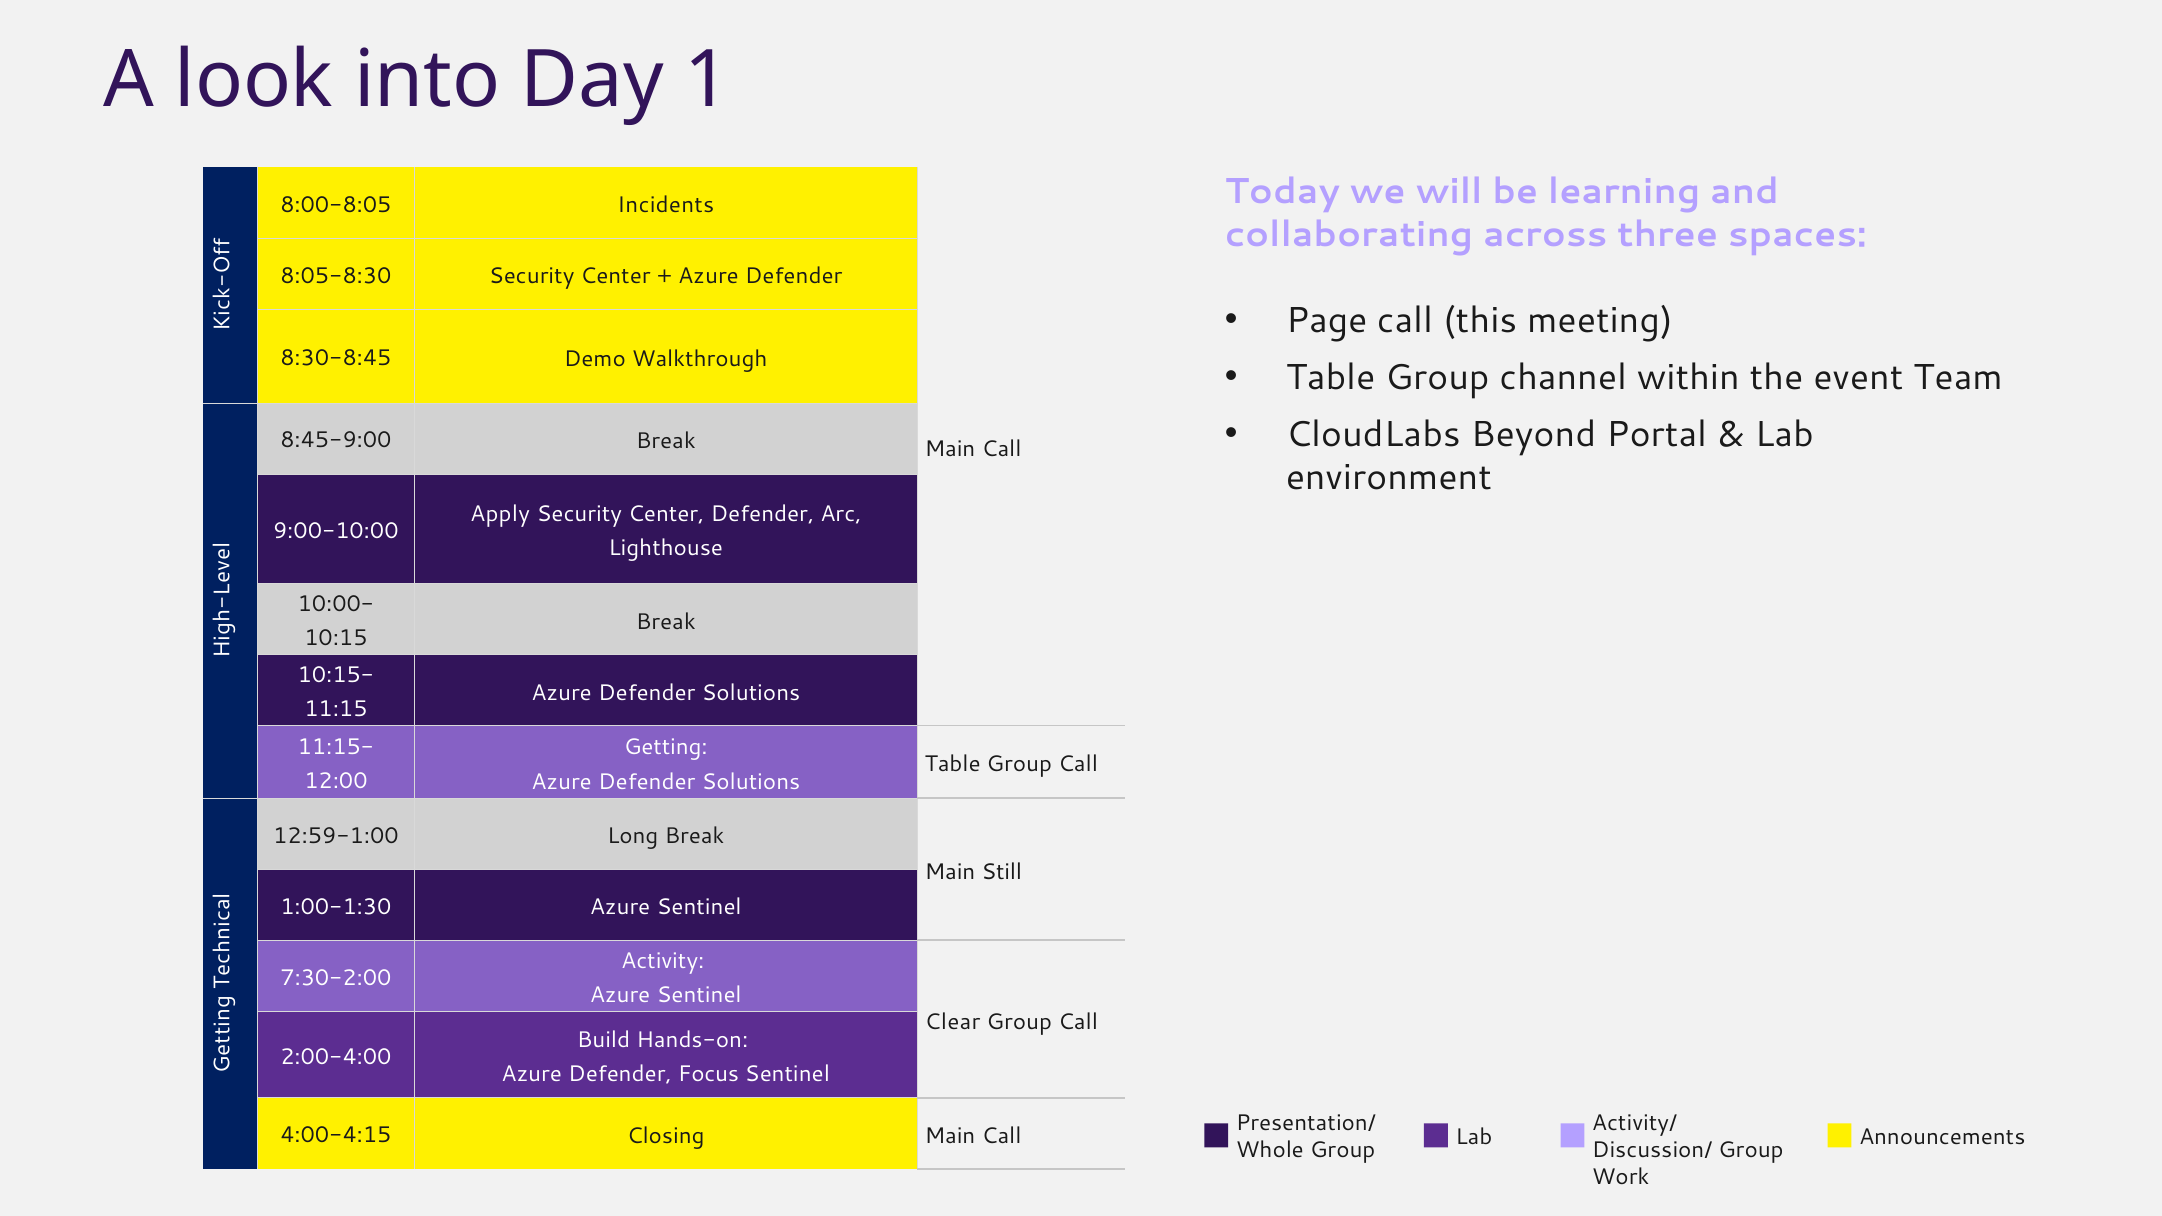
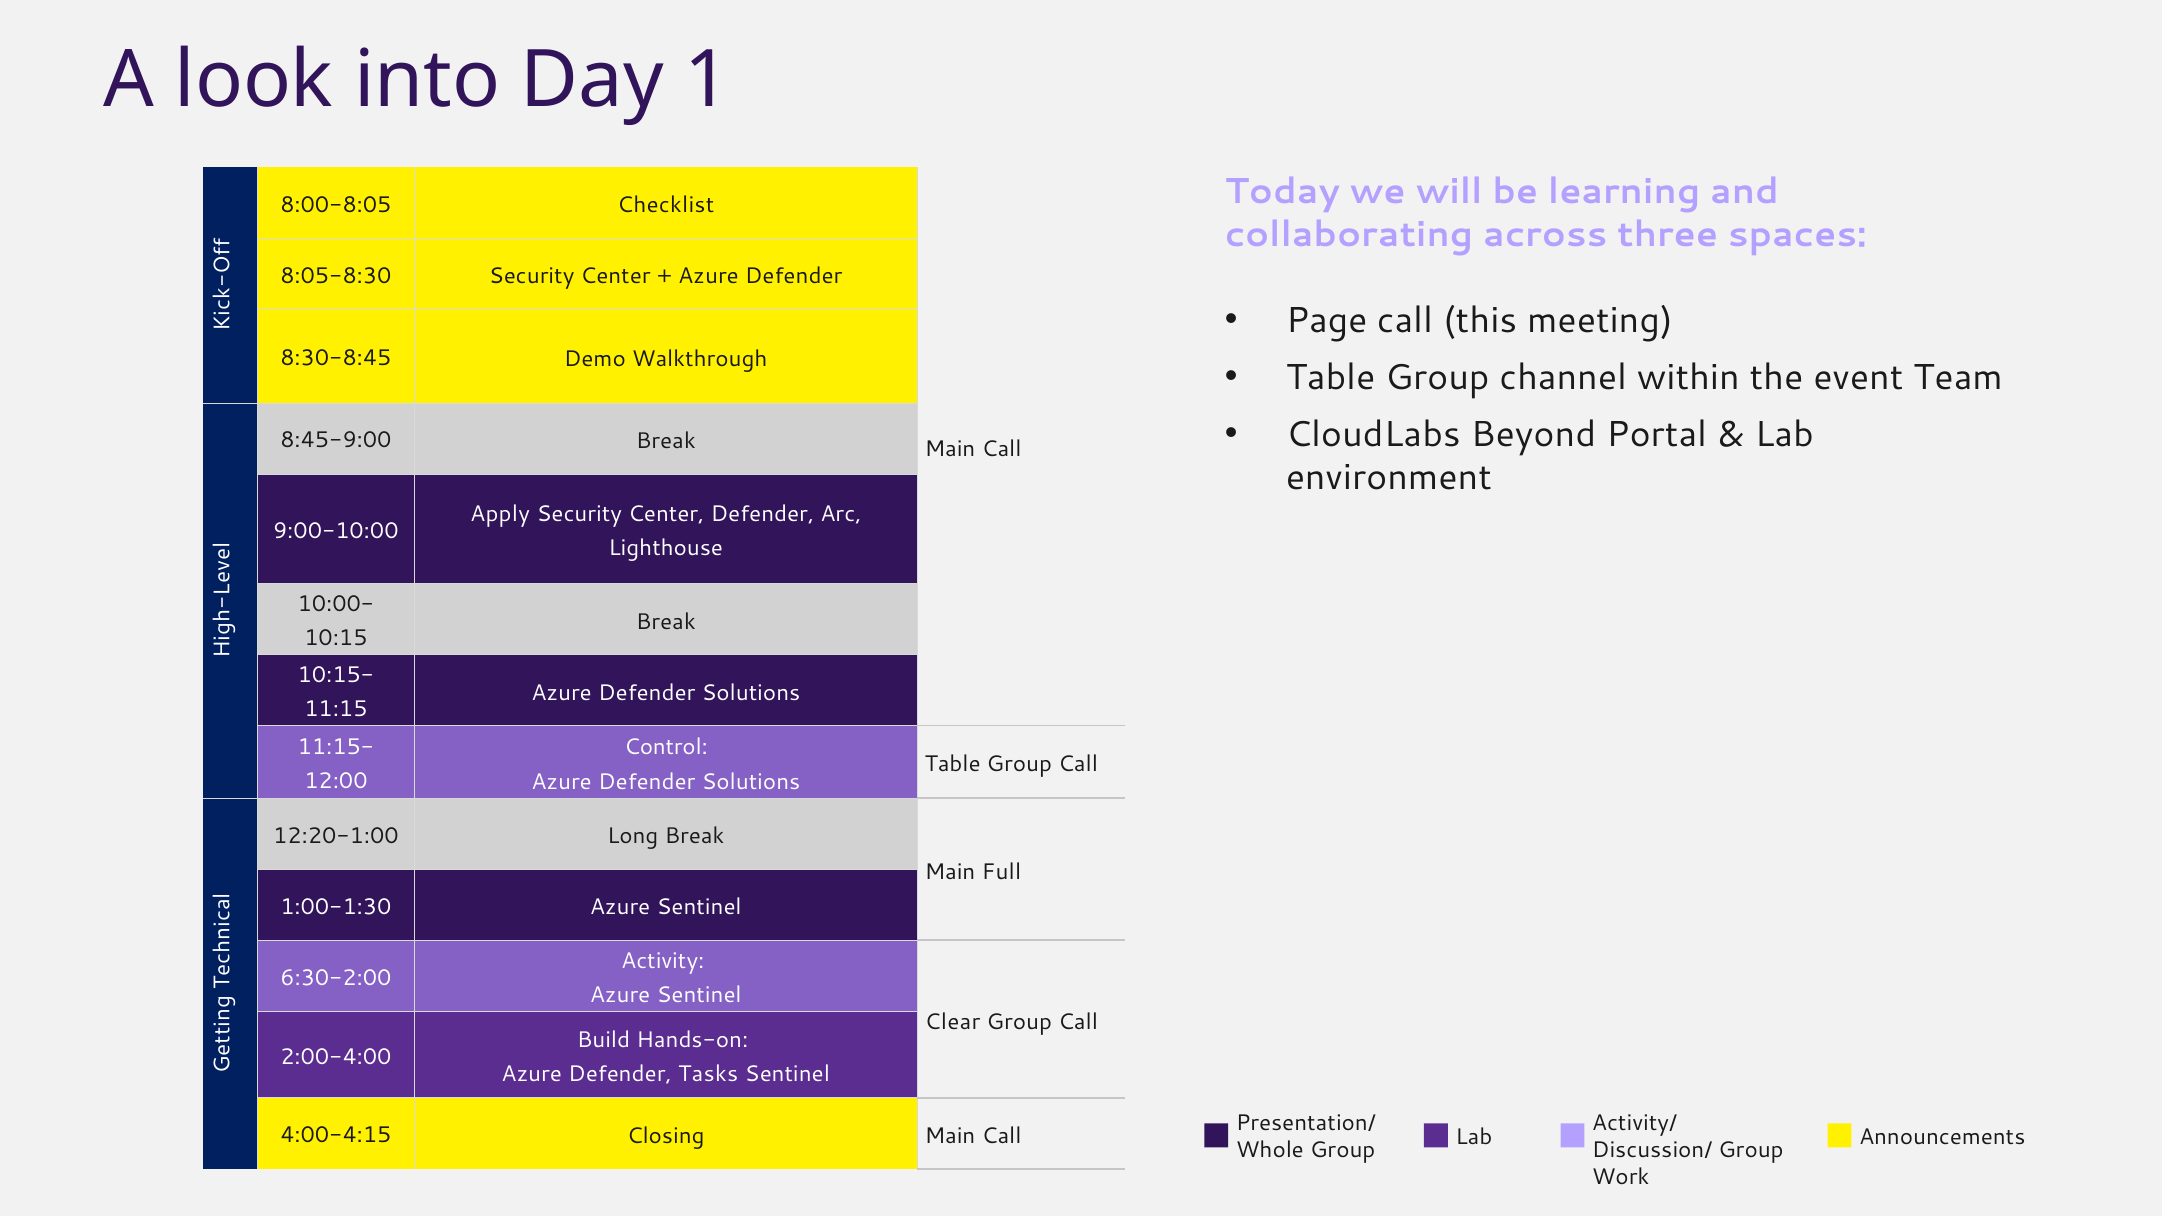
Incidents: Incidents -> Checklist
Getting: Getting -> Control
12:59-1:00: 12:59-1:00 -> 12:20-1:00
Still: Still -> Full
7:30-2:00: 7:30-2:00 -> 6:30-2:00
Focus: Focus -> Tasks
